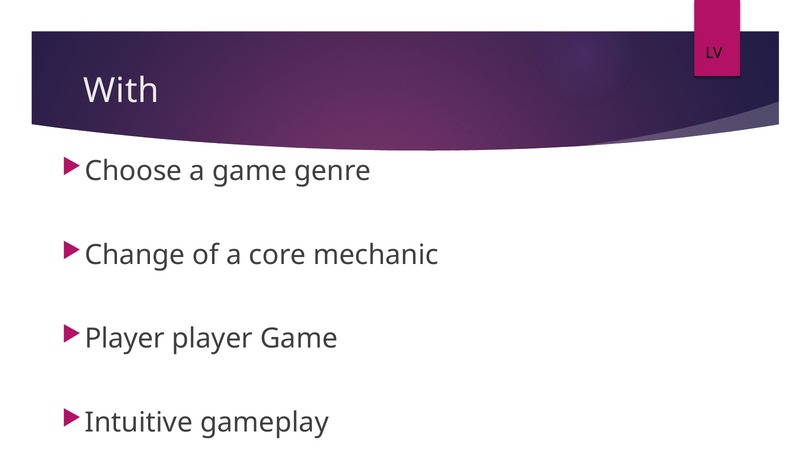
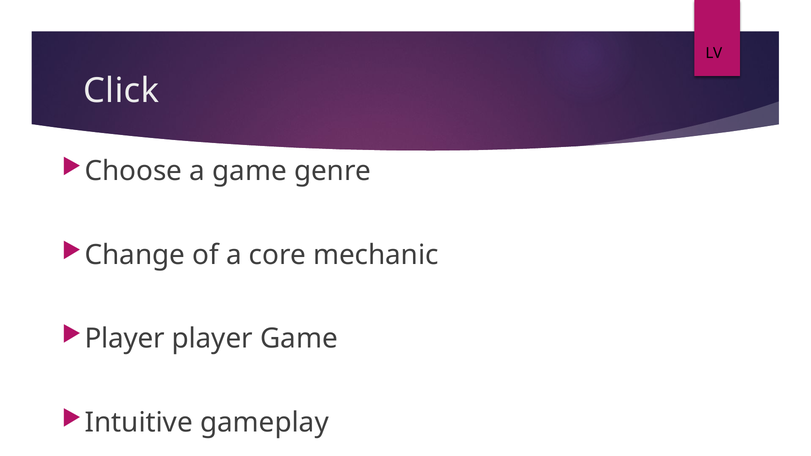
With: With -> Click
